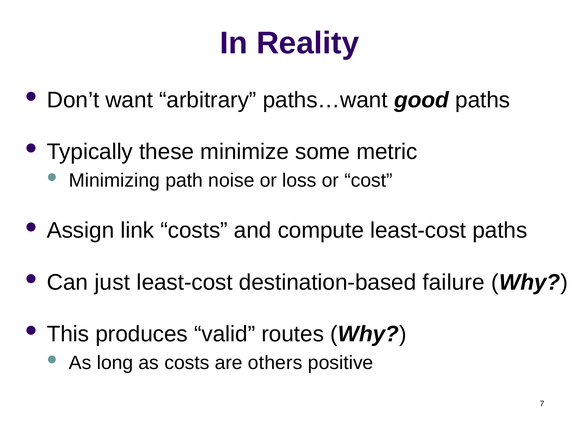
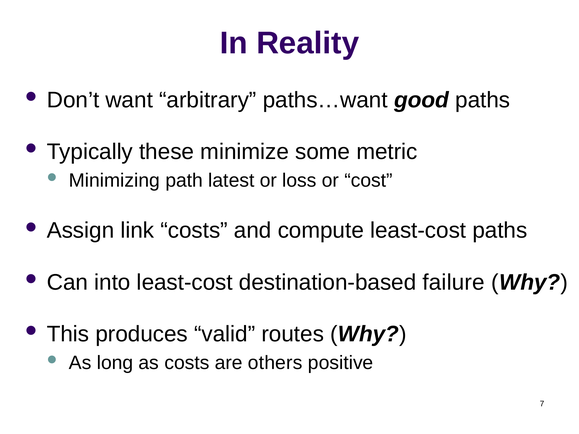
noise: noise -> latest
just: just -> into
